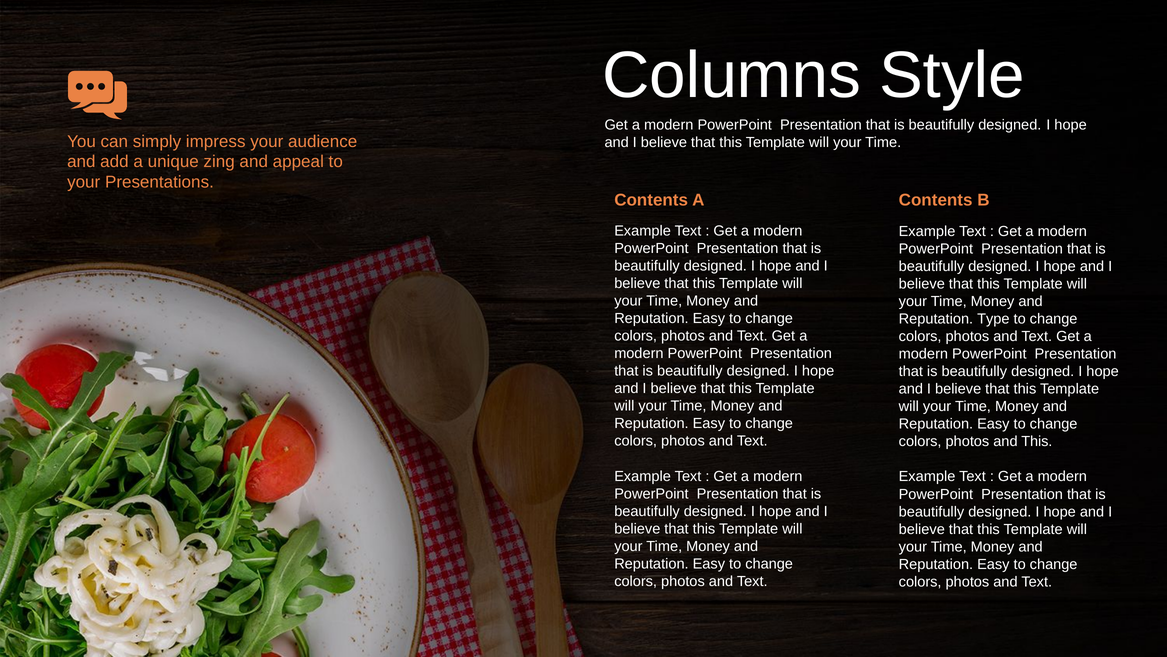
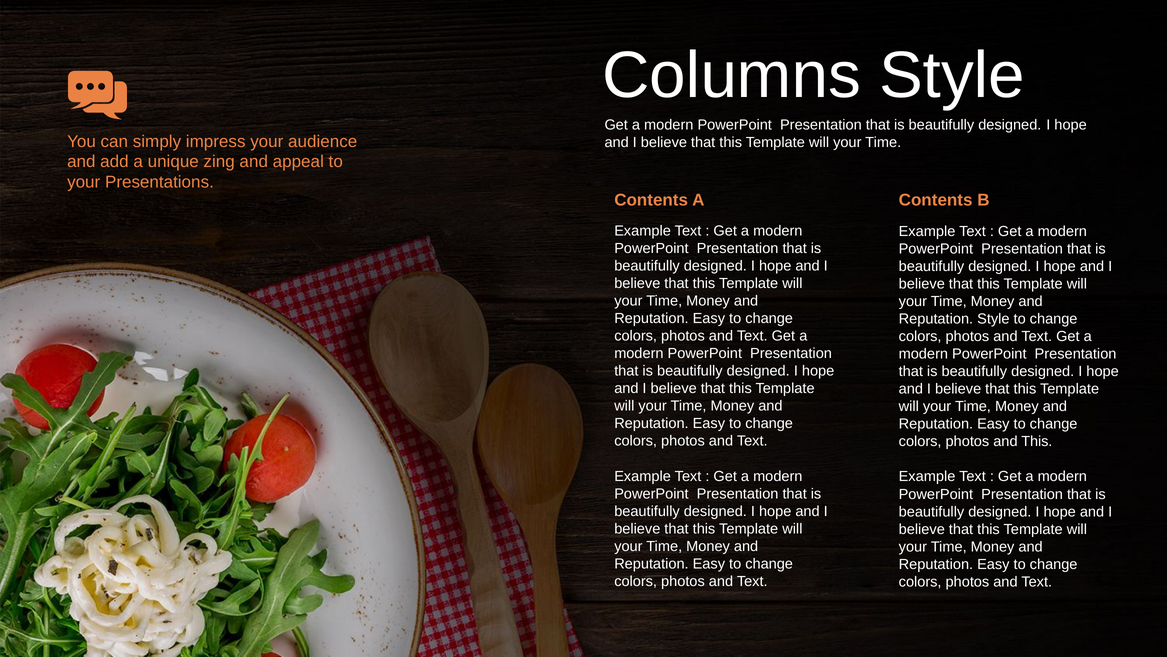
Reputation Type: Type -> Style
